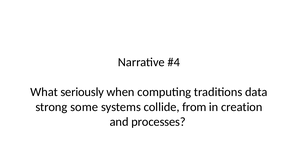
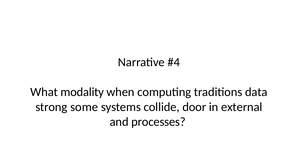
seriously: seriously -> modality
from: from -> door
creation: creation -> external
